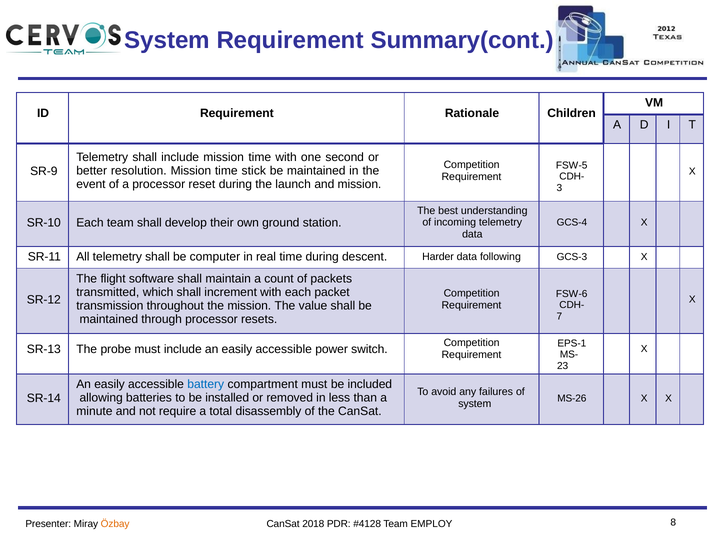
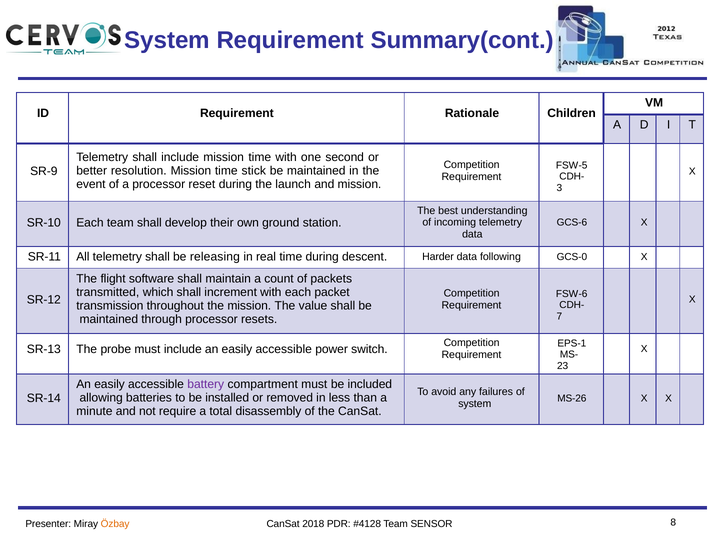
GCS-4: GCS-4 -> GCS-6
computer: computer -> releasing
GCS-3: GCS-3 -> GCS-0
battery colour: blue -> purple
EMPLOY: EMPLOY -> SENSOR
